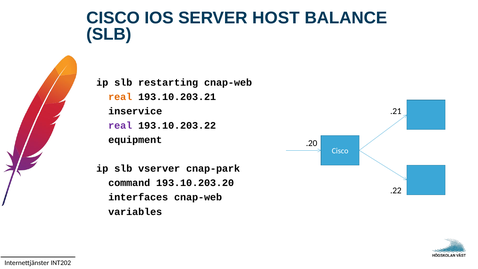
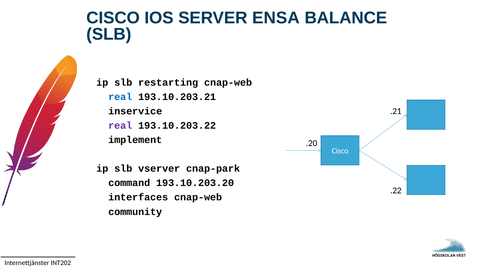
HOST: HOST -> ENSA
real at (120, 97) colour: orange -> blue
equipment: equipment -> implement
variables: variables -> community
